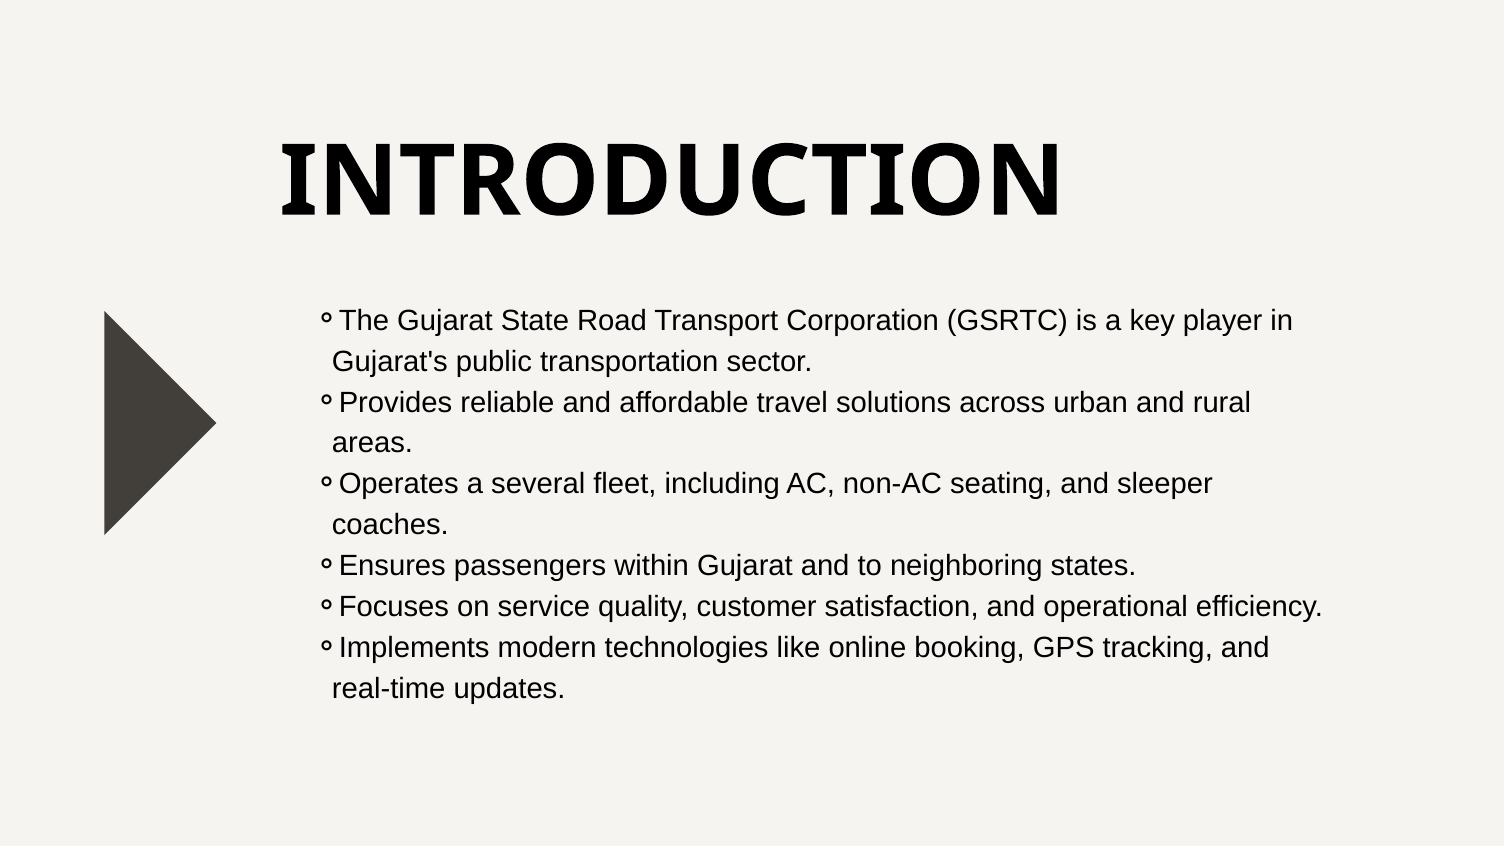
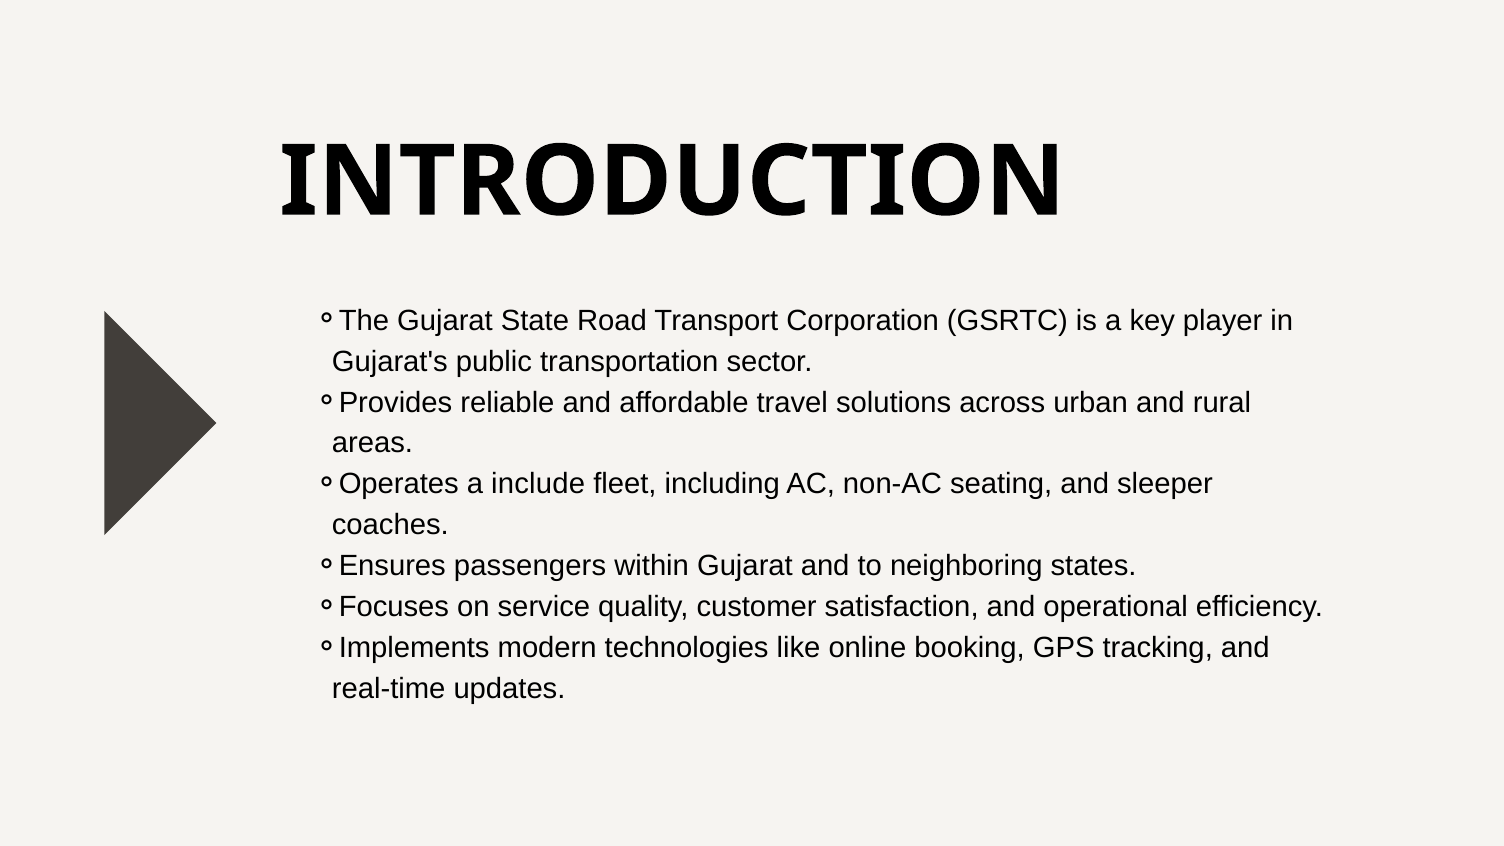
several: several -> include
